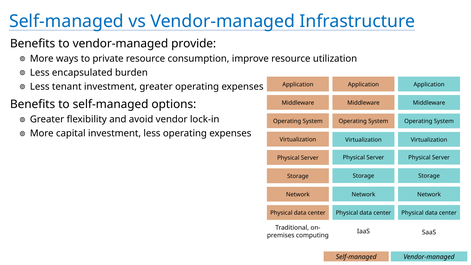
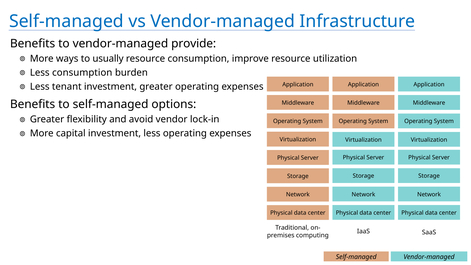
private: private -> usually
Less encapsulated: encapsulated -> consumption
